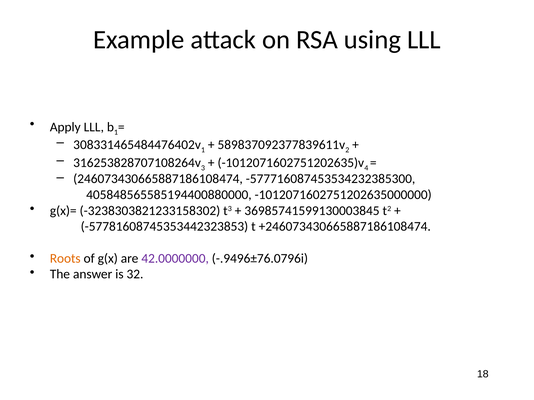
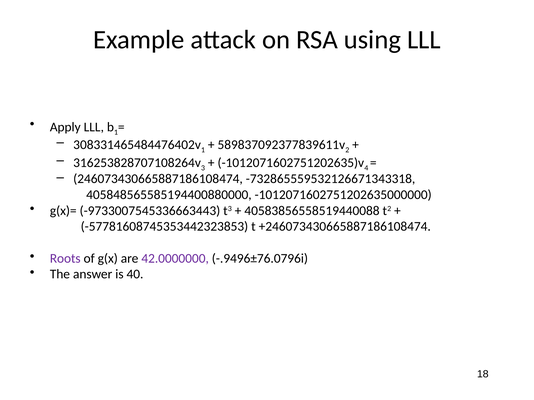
-577716087453534232385300: -577716087453534232385300 -> -732865559532126671343318
-3238303821233158302: -3238303821233158302 -> -9733007545336663443
36985741599130003845: 36985741599130003845 -> 40583856558519440088
Roots colour: orange -> purple
32: 32 -> 40
